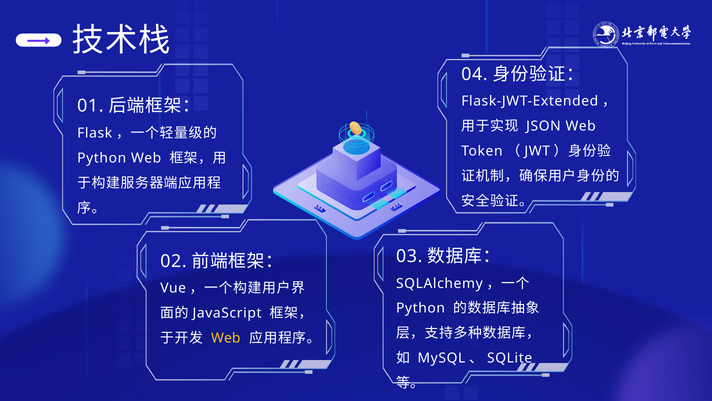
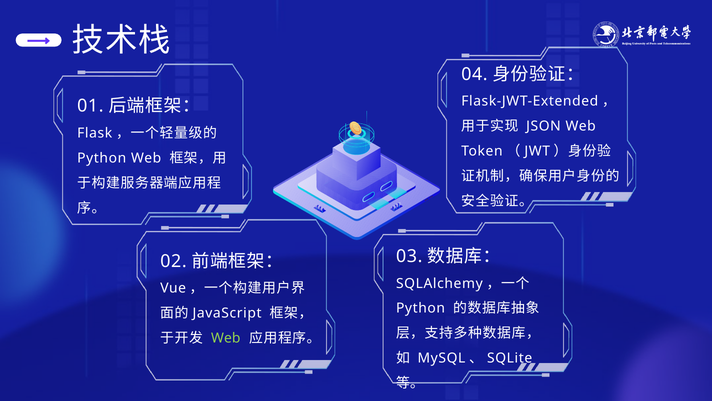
Web at (226, 338) colour: yellow -> light green
